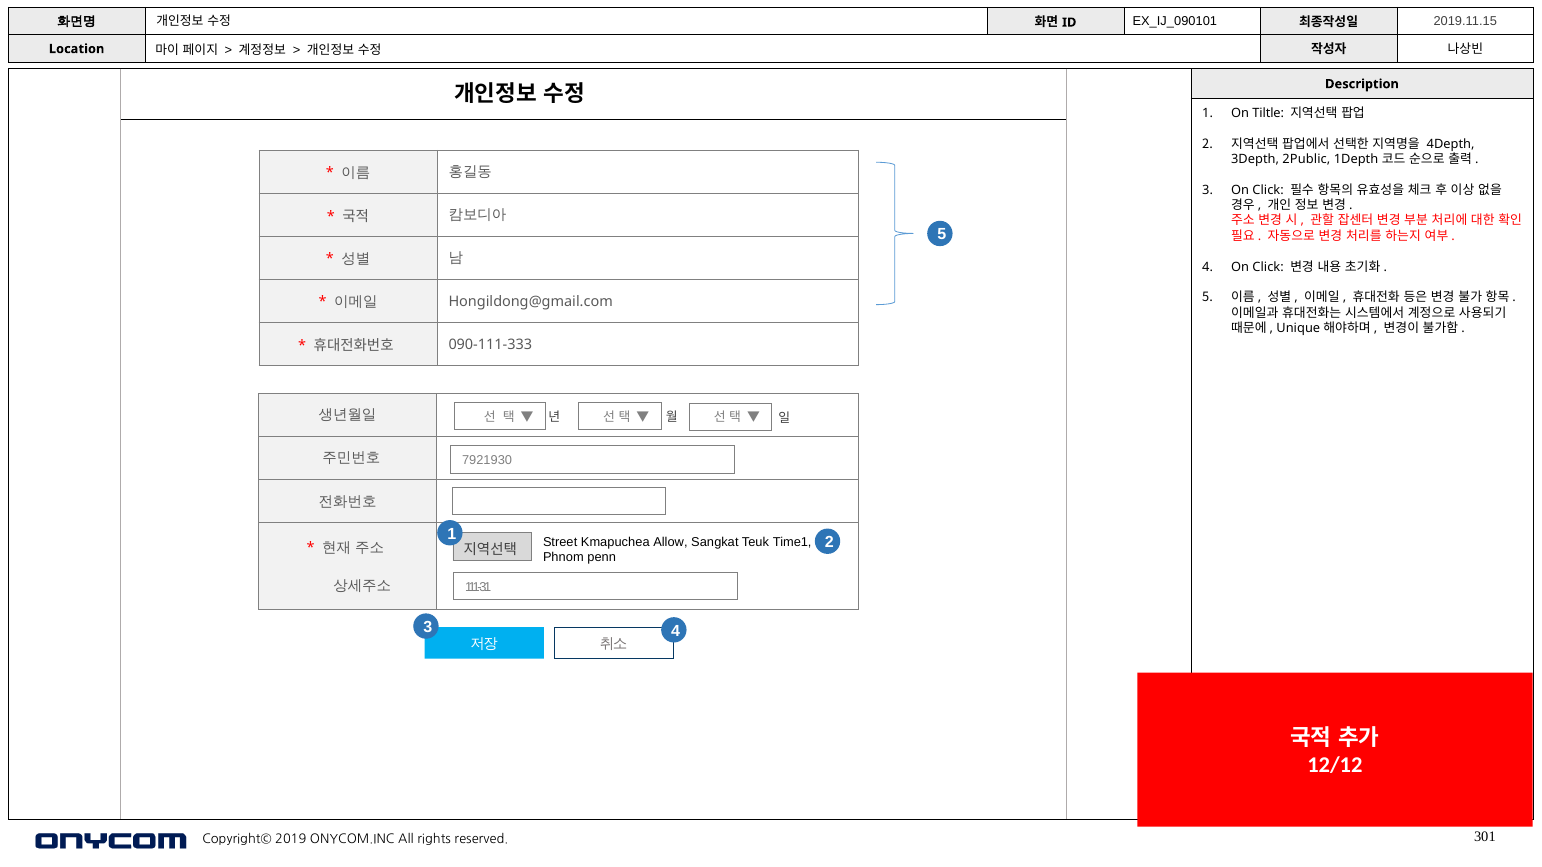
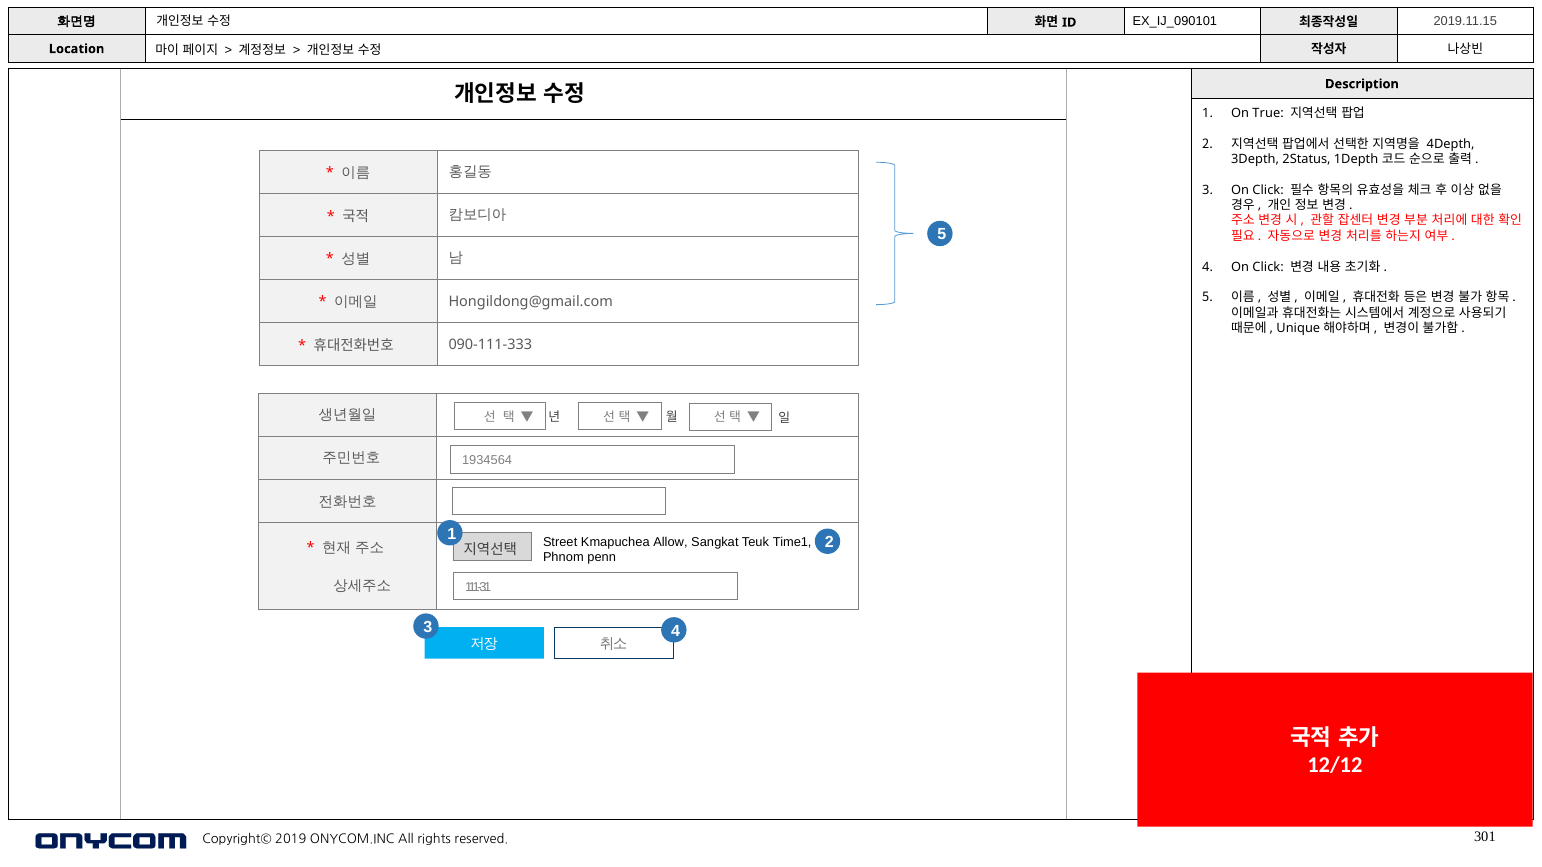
Tiltle: Tiltle -> True
2Public: 2Public -> 2Status
7921930: 7921930 -> 1934564
